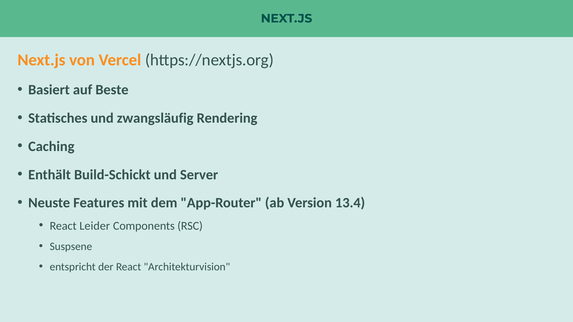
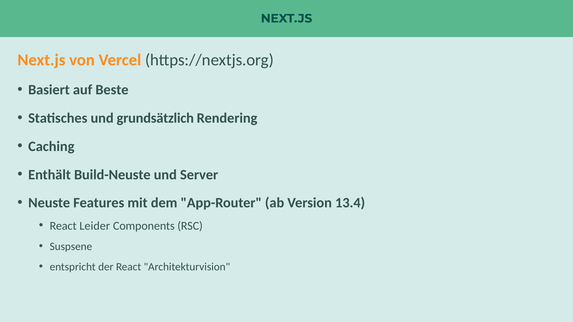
zwangsläufig: zwangsläufig -> grundsätzlich
Build-Schickt: Build-Schickt -> Build-Neuste
